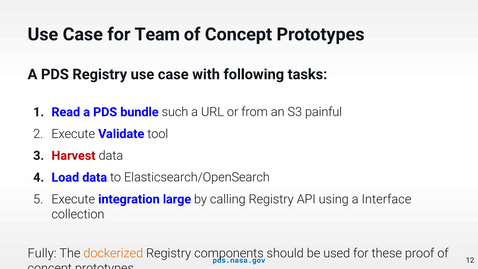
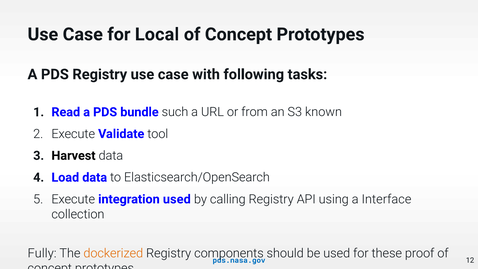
Team: Team -> Local
painful: painful -> known
Harvest colour: red -> black
integration large: large -> used
